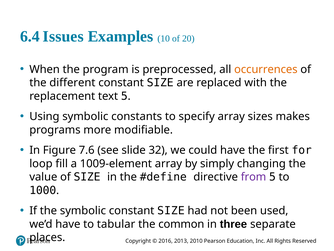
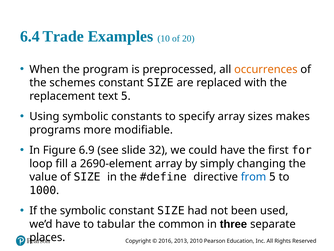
Issues: Issues -> Trade
different: different -> schemes
7.6: 7.6 -> 6.9
1009-element: 1009-element -> 2690-element
from colour: purple -> blue
